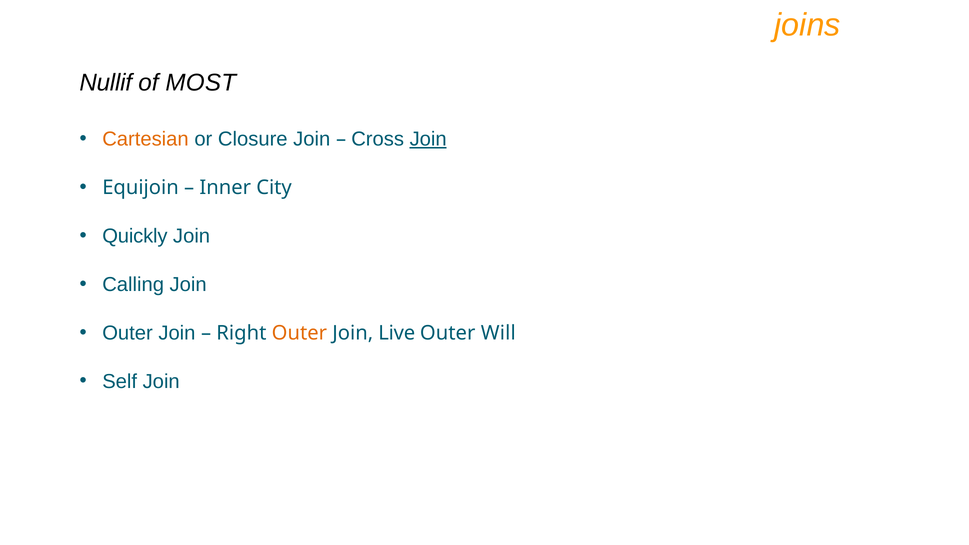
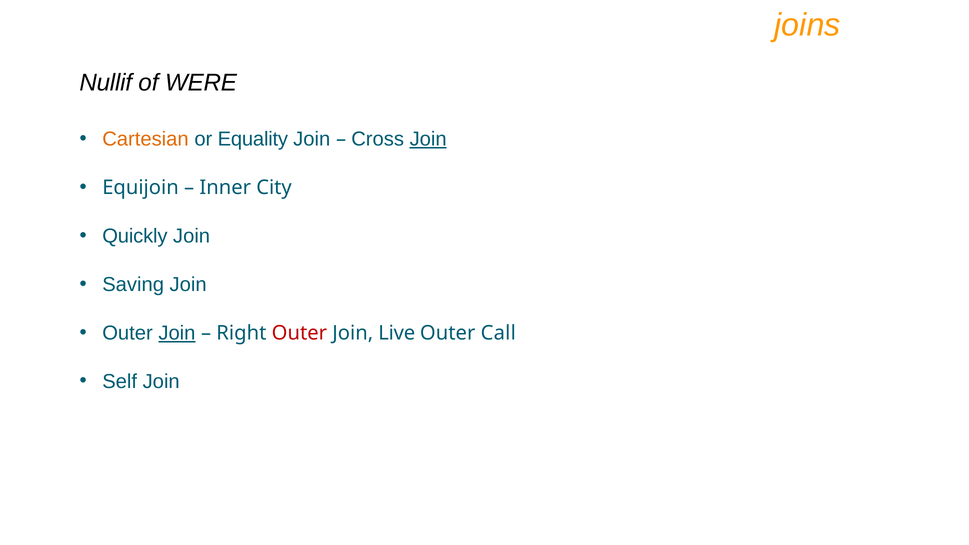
MOST: MOST -> WERE
Closure: Closure -> Equality
Calling: Calling -> Saving
Join at (177, 333) underline: none -> present
Outer at (299, 333) colour: orange -> red
Will: Will -> Call
